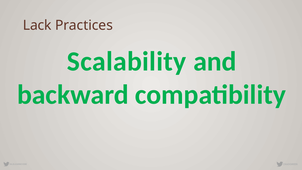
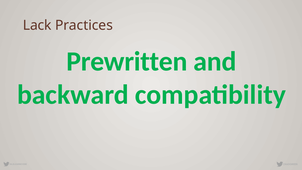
Scalability: Scalability -> Prewritten
